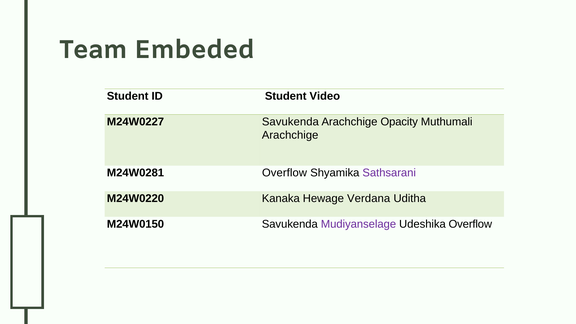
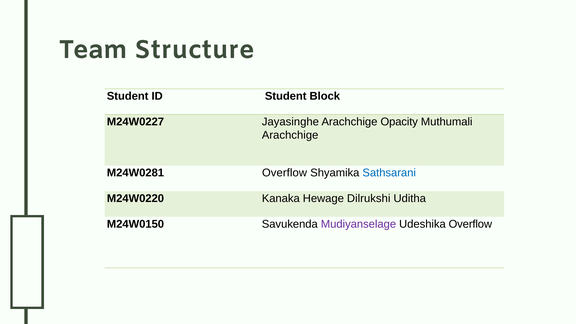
Embeded: Embeded -> Structure
Video: Video -> Block
M24W0227 Savukenda: Savukenda -> Jayasinghe
Sathsarani colour: purple -> blue
Verdana: Verdana -> Dilrukshi
